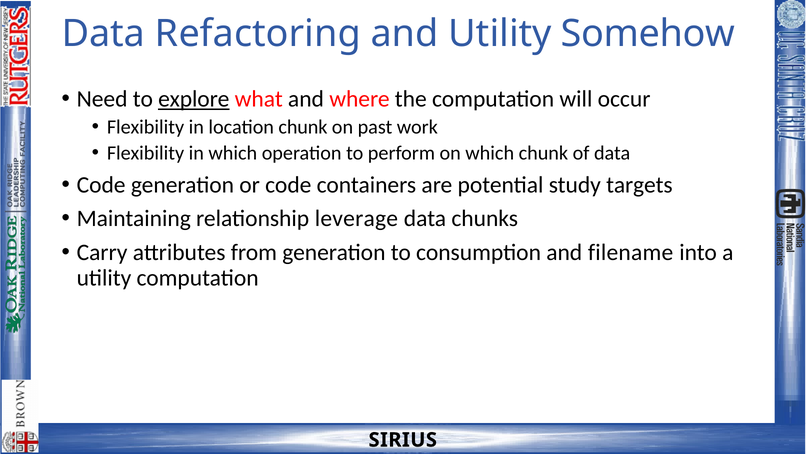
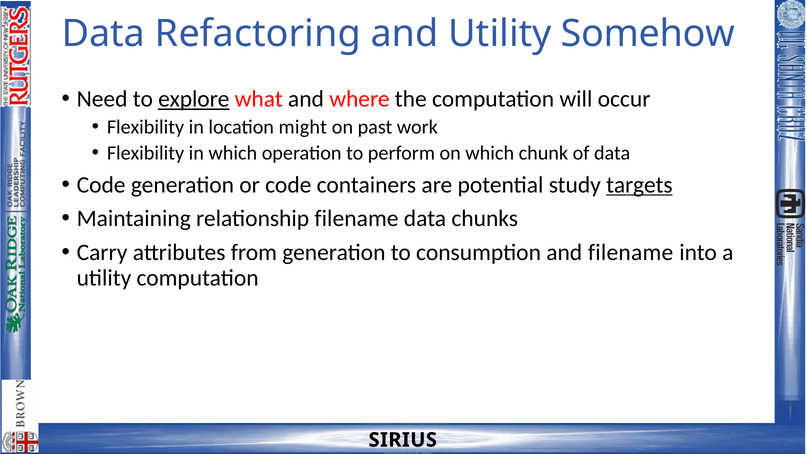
location chunk: chunk -> might
targets underline: none -> present
relationship leverage: leverage -> filename
